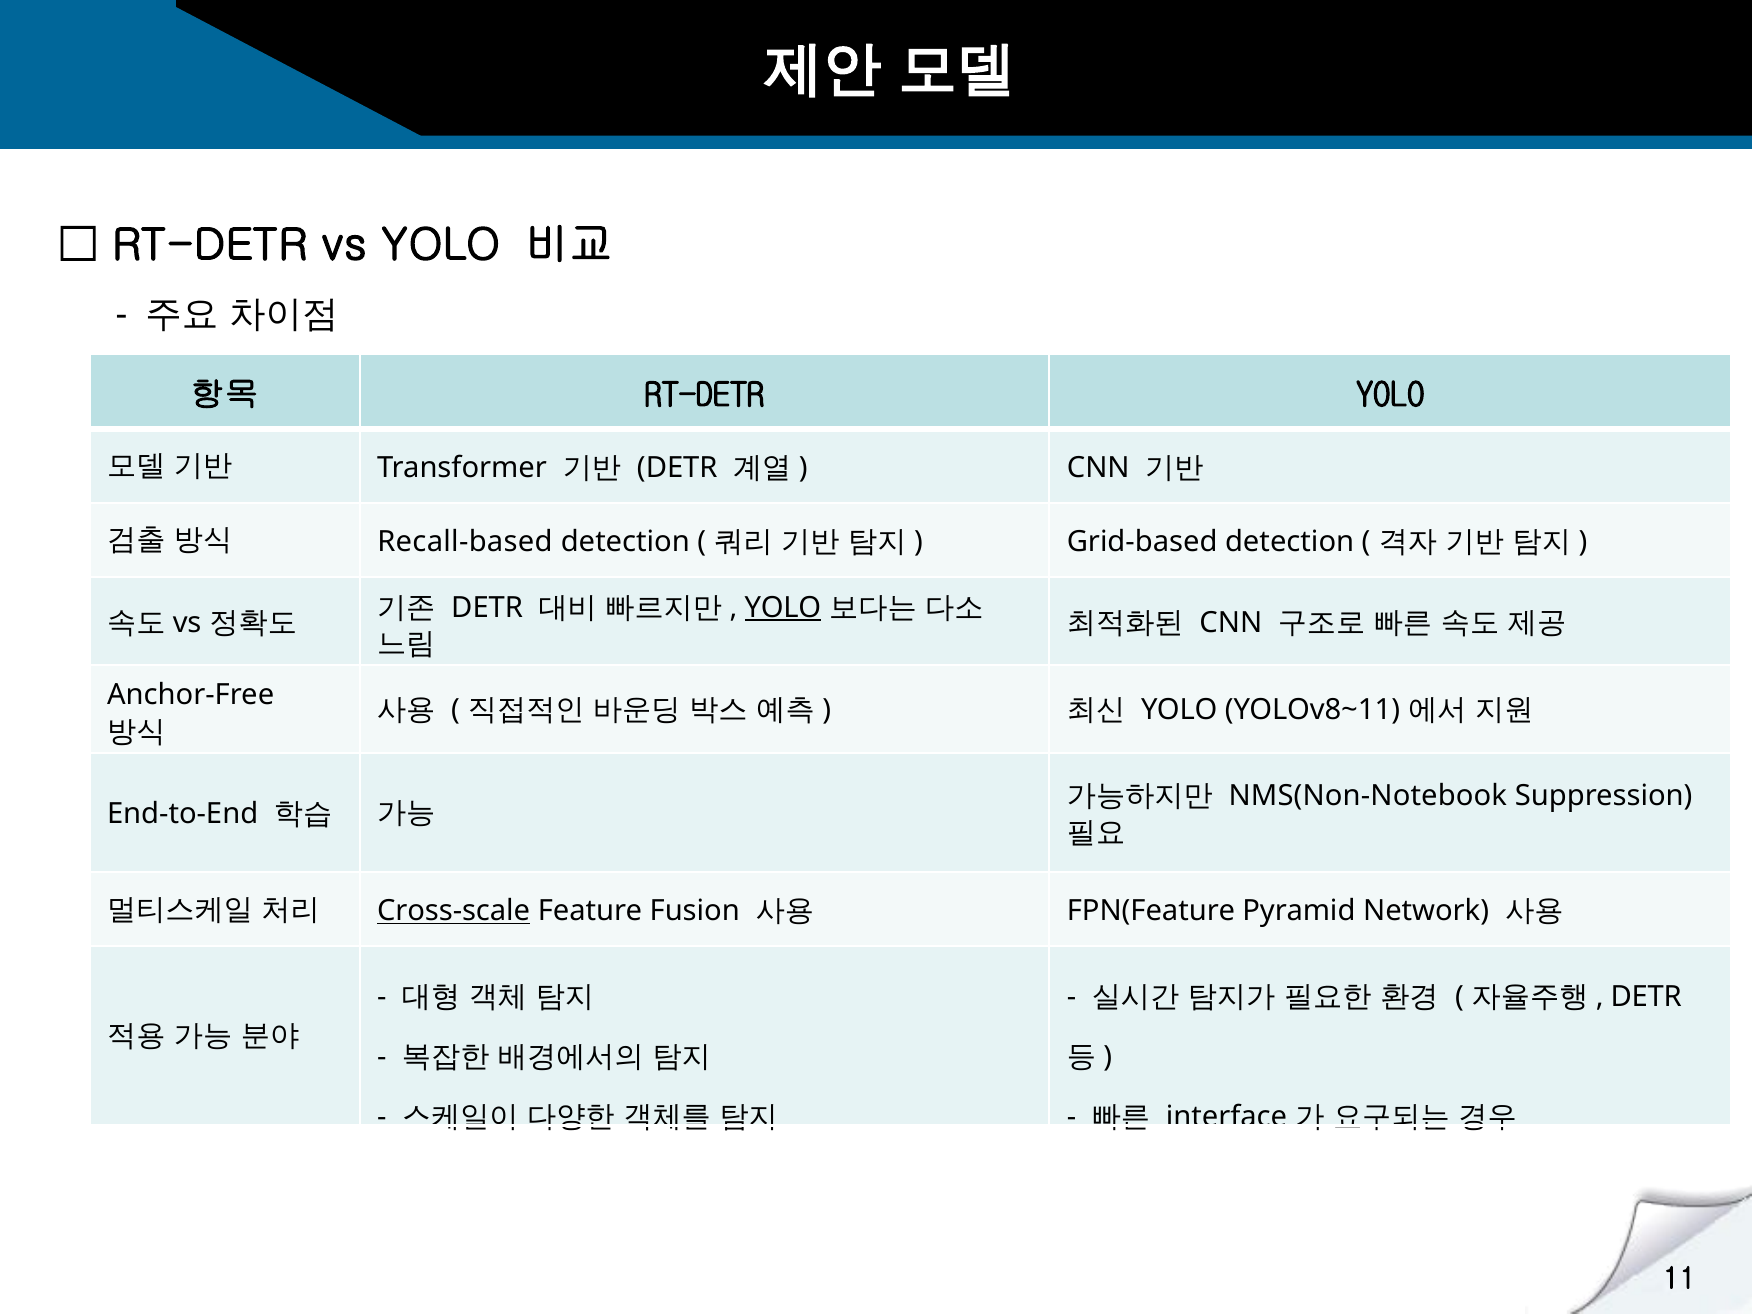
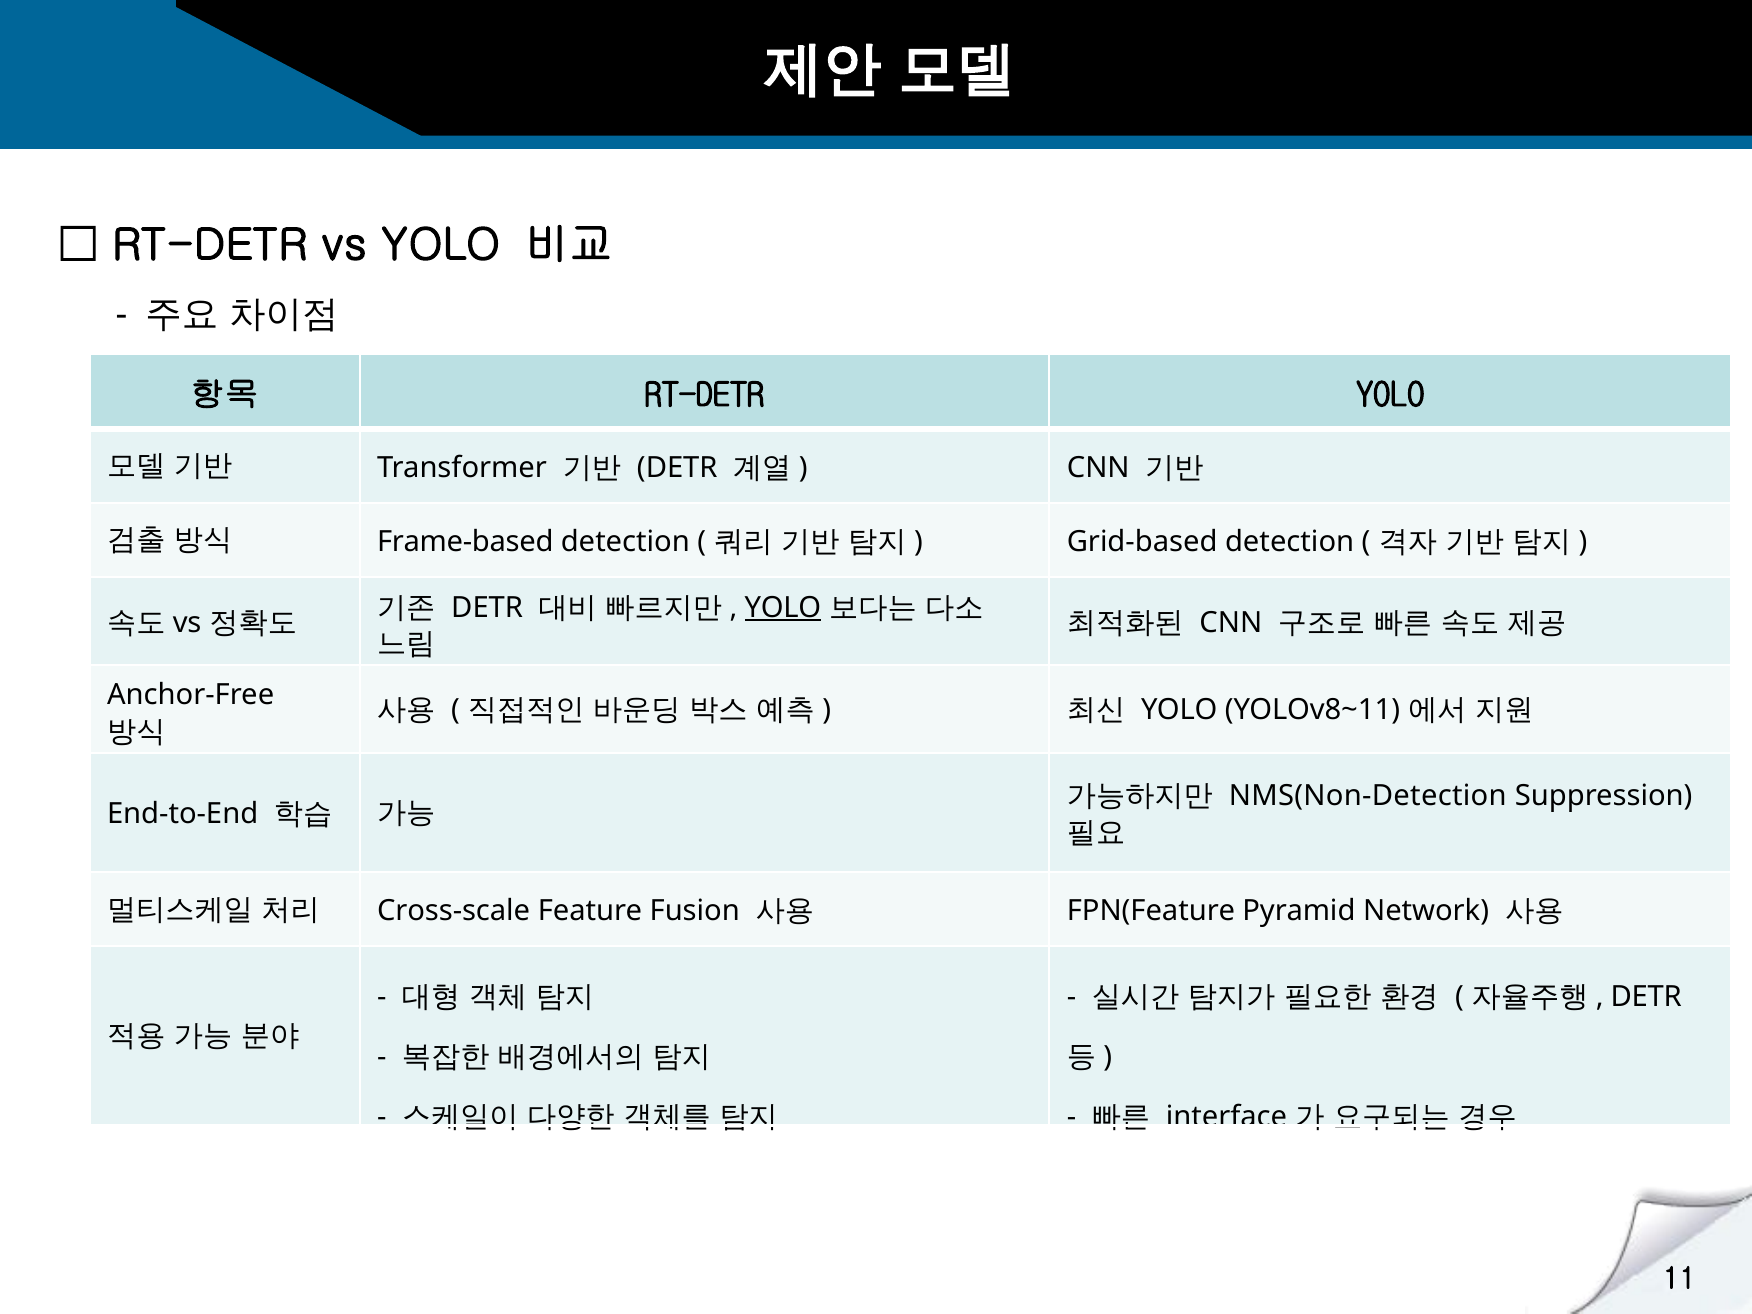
Recall-based: Recall-based -> Frame-based
NMS(Non-Notebook: NMS(Non-Notebook -> NMS(Non-Detection
Cross-scale underline: present -> none
